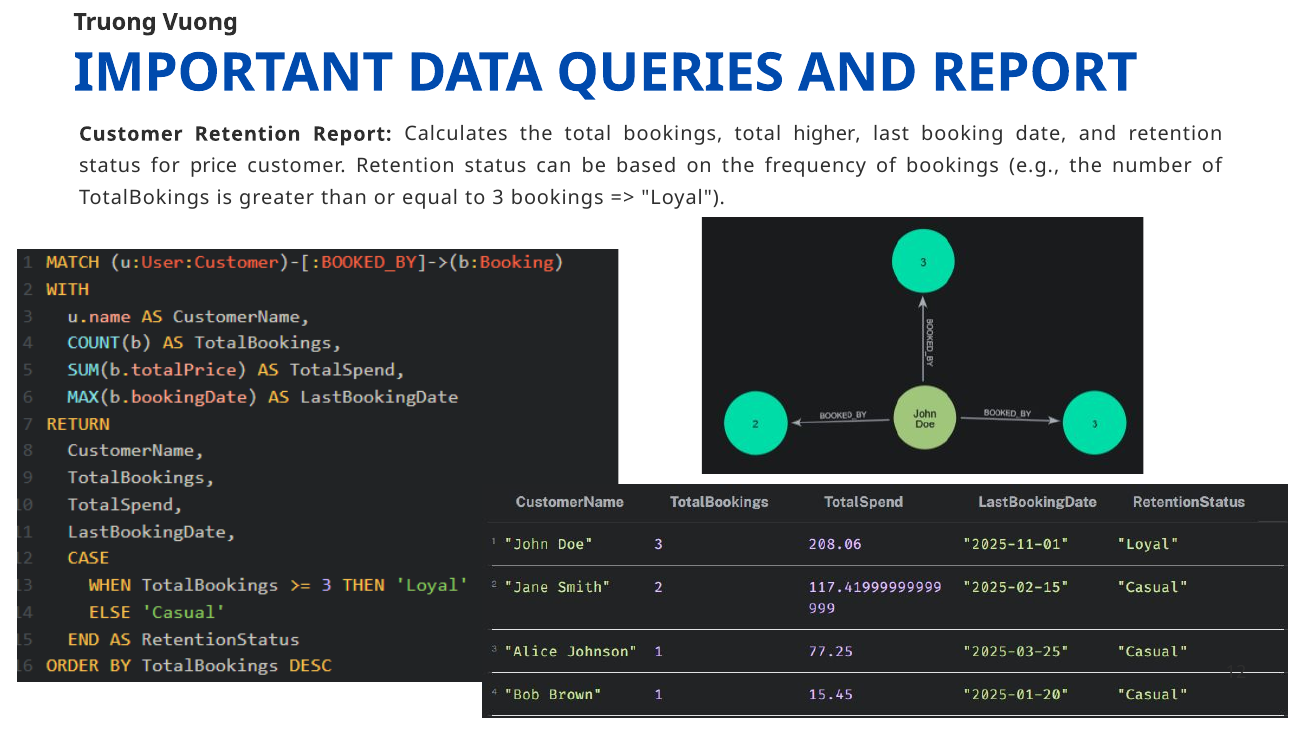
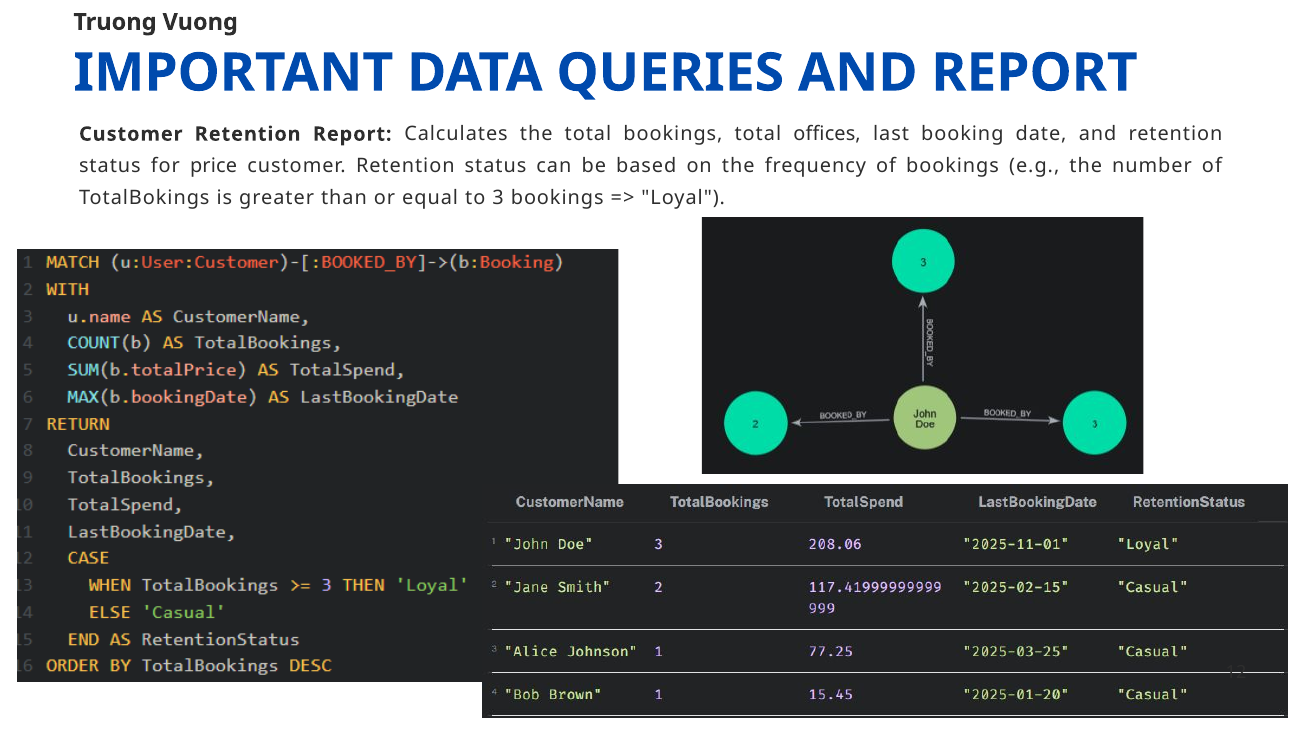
higher: higher -> offices
